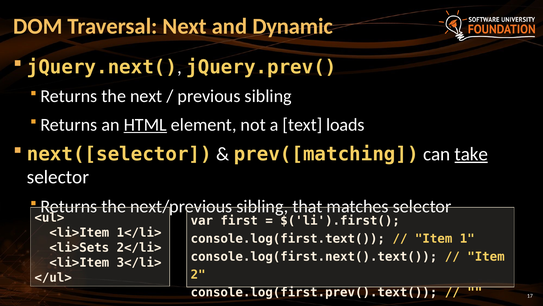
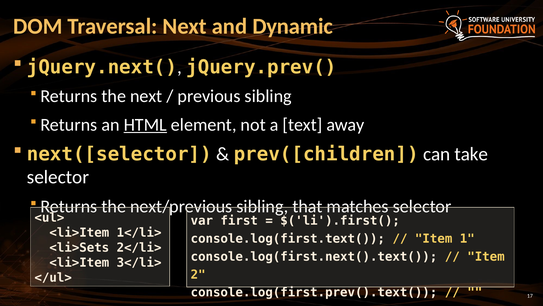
loads: loads -> away
prev([matching: prev([matching -> prev([children
take underline: present -> none
